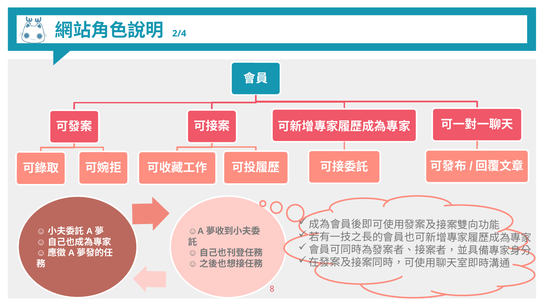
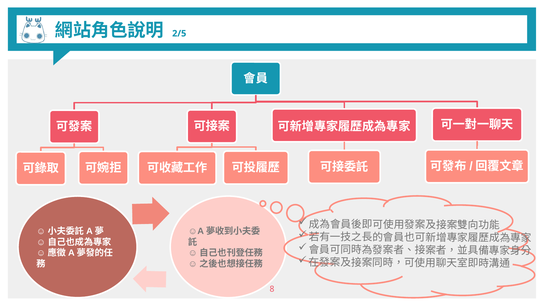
2/4: 2/4 -> 2/5
